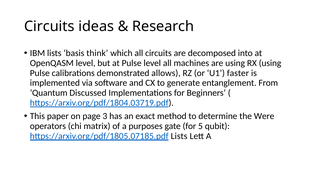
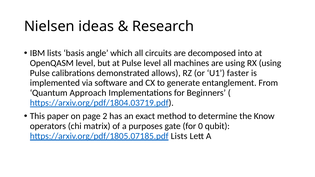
Circuits at (49, 26): Circuits -> Nielsen
think: think -> angle
Discussed: Discussed -> Approach
3: 3 -> 2
Were: Were -> Know
5: 5 -> 0
